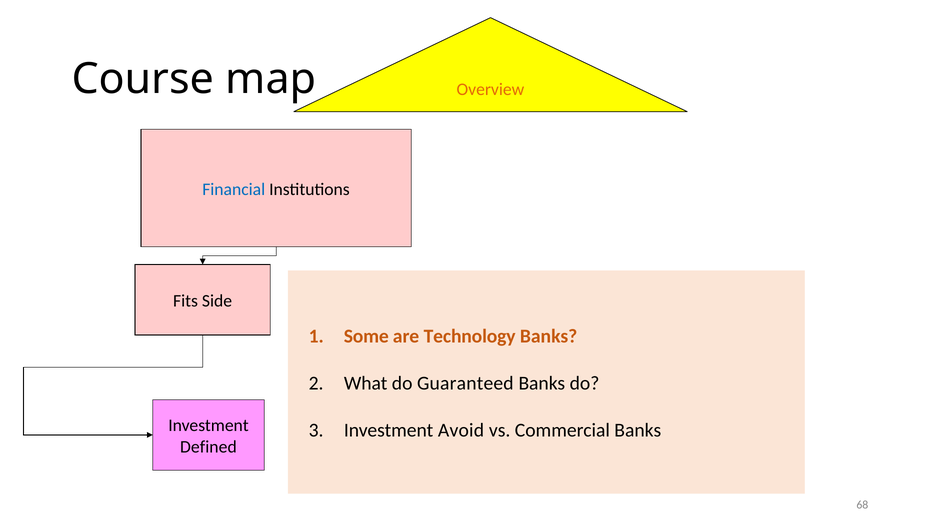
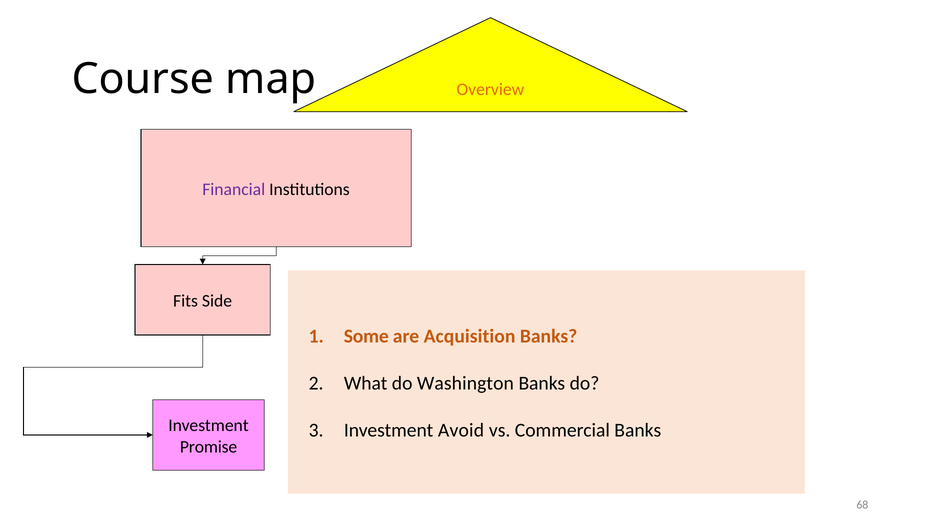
Financial colour: blue -> purple
Technology: Technology -> Acquisition
Guaranteed: Guaranteed -> Washington
Defined: Defined -> Promise
